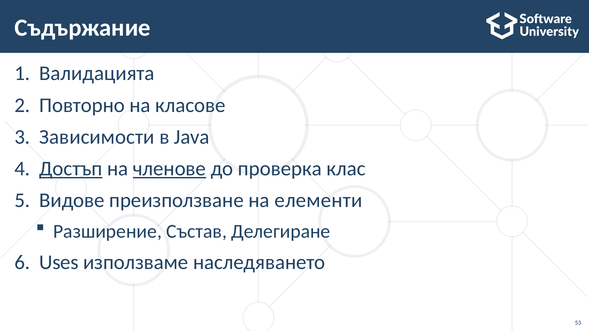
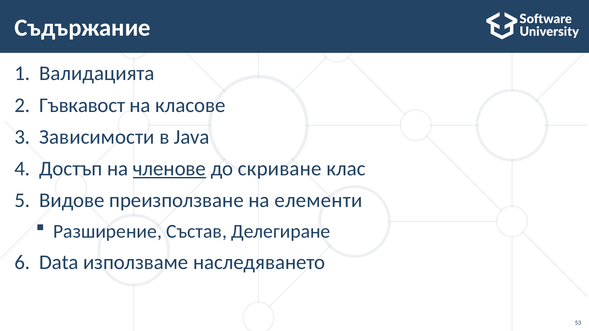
Повторно: Повторно -> Гъвкавост
Достъп underline: present -> none
проверка: проверка -> скриване
Uses: Uses -> Data
